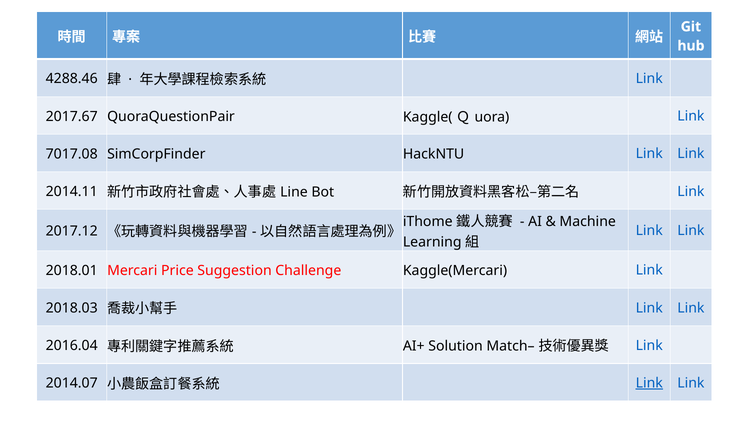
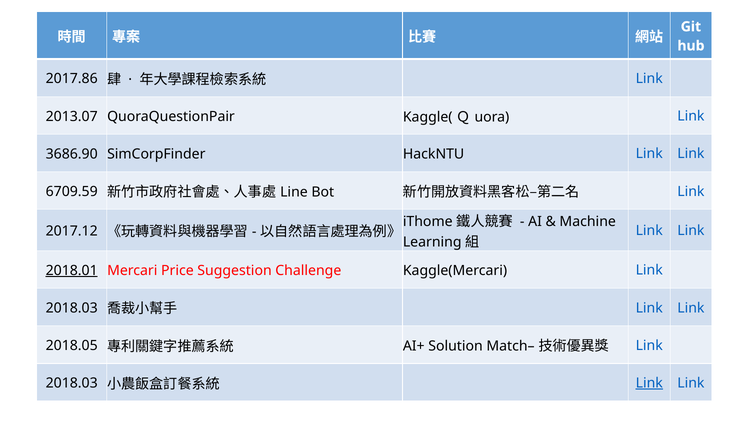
4288.46: 4288.46 -> 2017.86
2017.67: 2017.67 -> 2013.07
7017.08: 7017.08 -> 3686.90
2014.11: 2014.11 -> 6709.59
2018.01 underline: none -> present
2016.04: 2016.04 -> 2018.05
2014.07 at (72, 384): 2014.07 -> 2018.03
